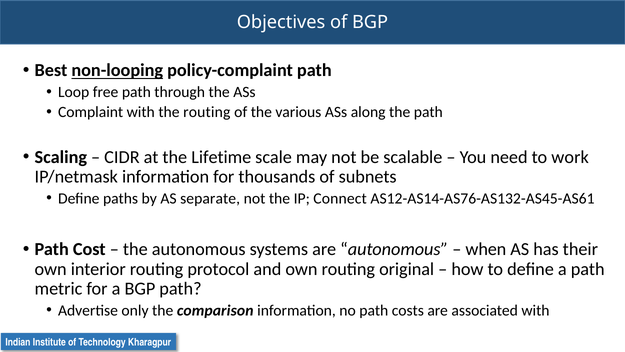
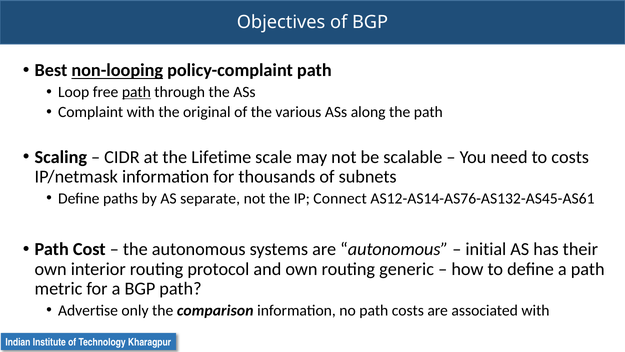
path at (136, 92) underline: none -> present
the routing: routing -> original
to work: work -> costs
when: when -> initial
original: original -> generic
